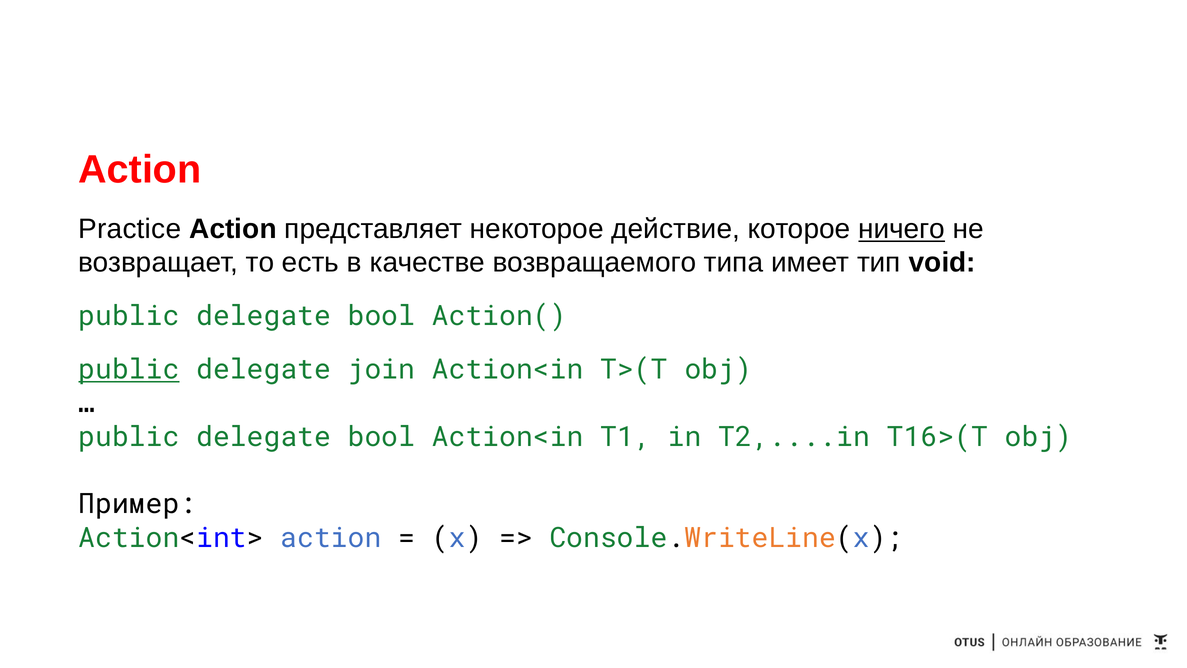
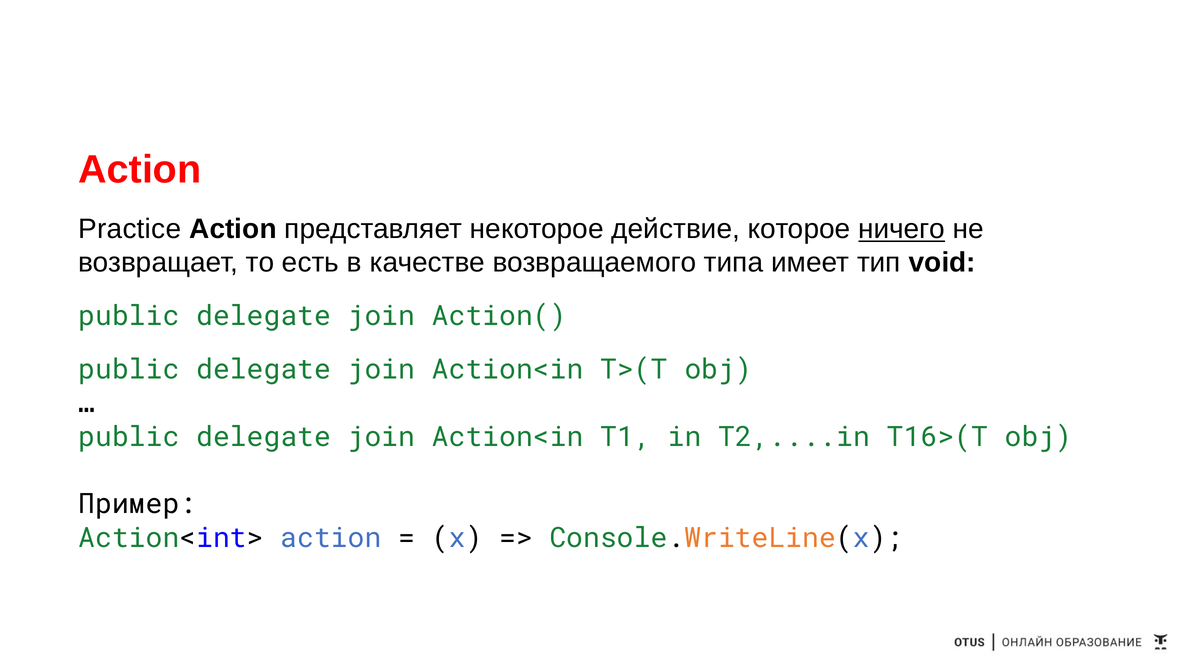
bool at (381, 316): bool -> join
public at (129, 369) underline: present -> none
bool at (381, 437): bool -> join
